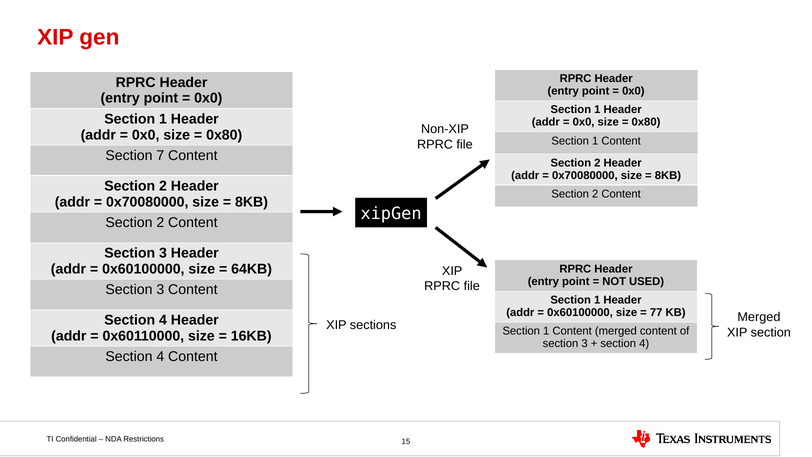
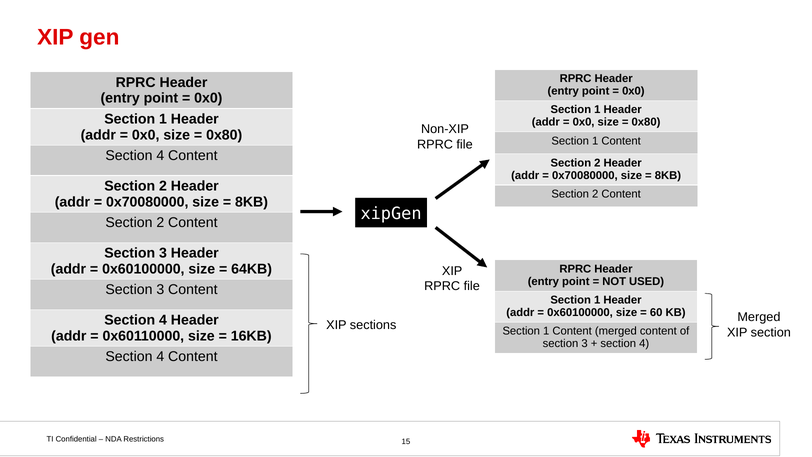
7 at (160, 156): 7 -> 4
77: 77 -> 60
